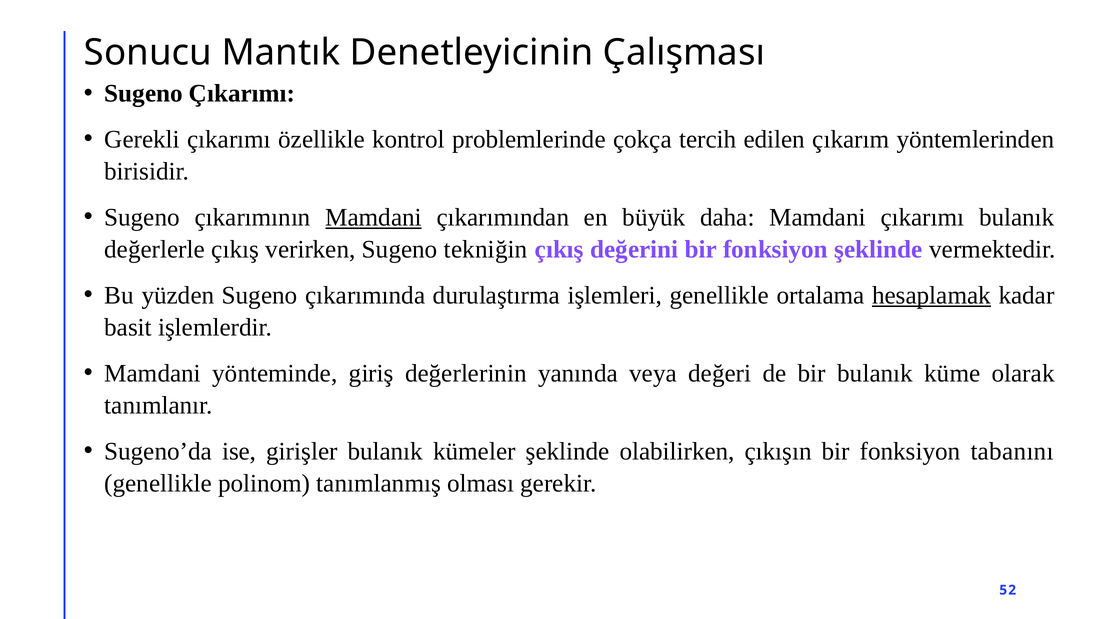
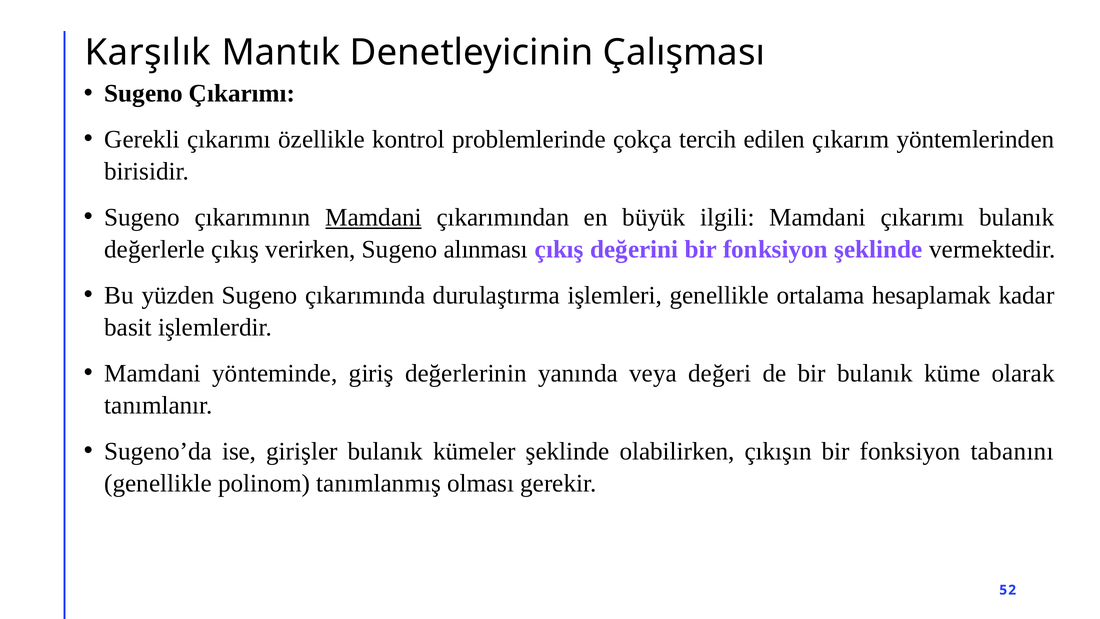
Sonucu: Sonucu -> Karşılık
daha: daha -> ilgili
tekniğin: tekniğin -> alınması
hesaplamak underline: present -> none
